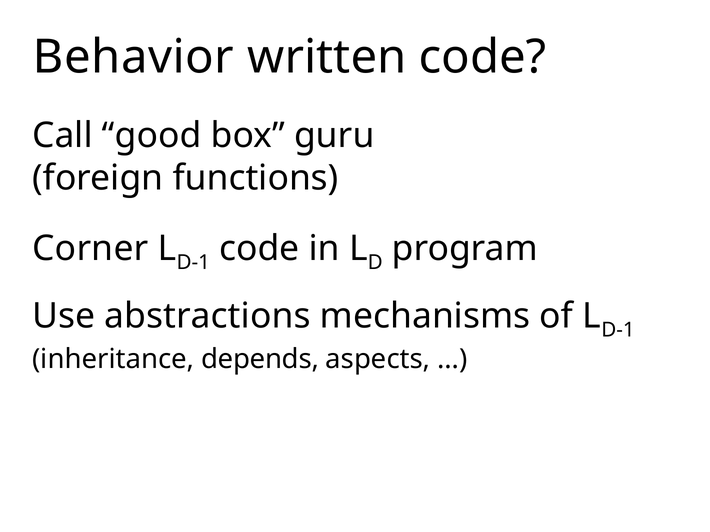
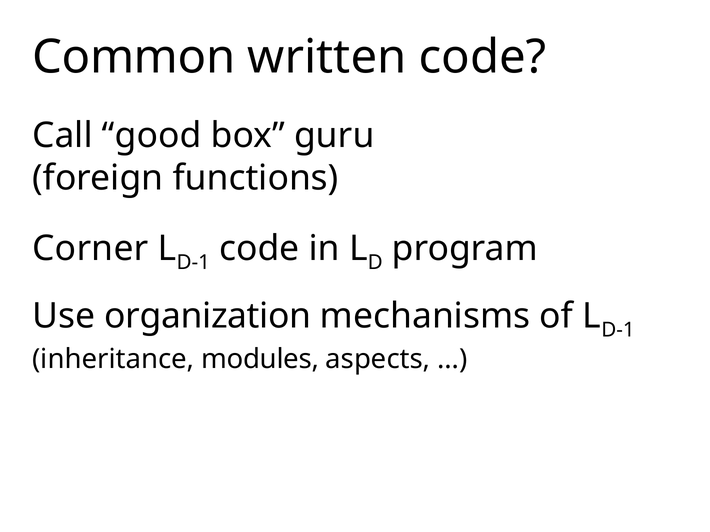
Behavior: Behavior -> Common
abstractions: abstractions -> organization
depends: depends -> modules
